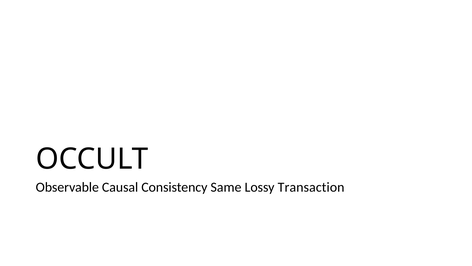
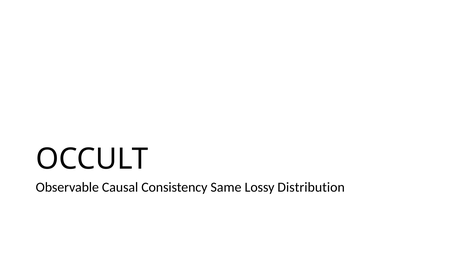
Transaction: Transaction -> Distribution
